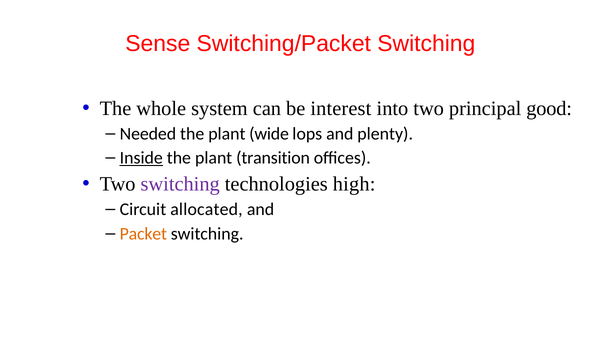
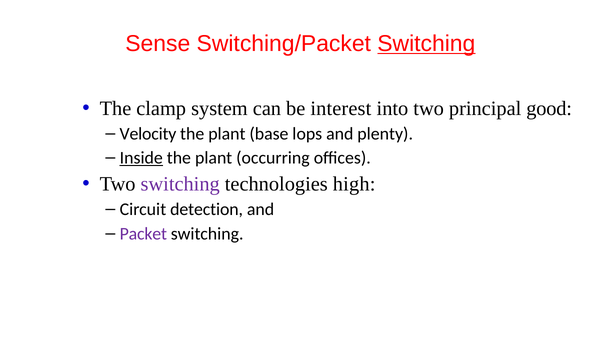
Switching at (426, 44) underline: none -> present
whole: whole -> clamp
Needed: Needed -> Velocity
wide: wide -> base
transition: transition -> occurring
allocated: allocated -> detection
Packet colour: orange -> purple
